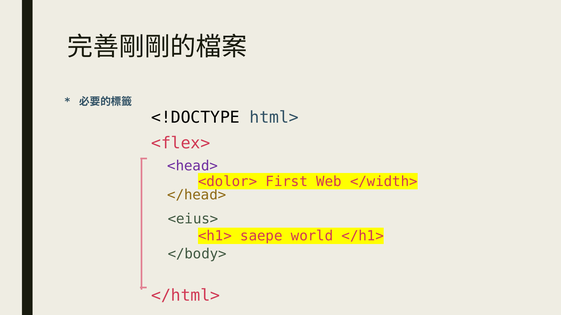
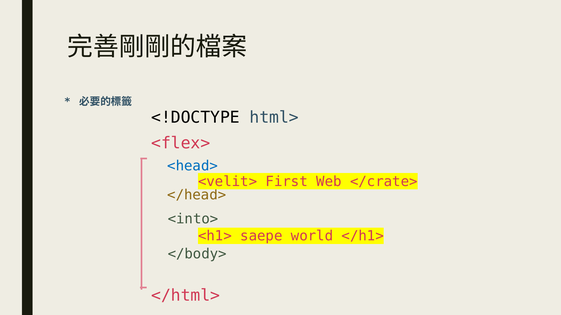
<head> colour: purple -> blue
<dolor>: <dolor> -> <velit>
</width>: </width> -> </crate>
<eius>: <eius> -> <into>
